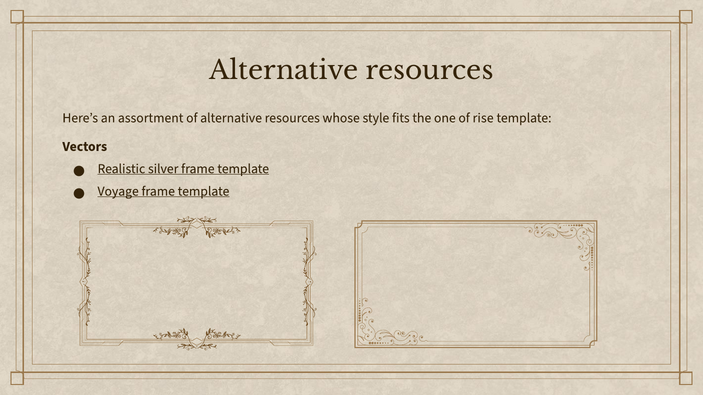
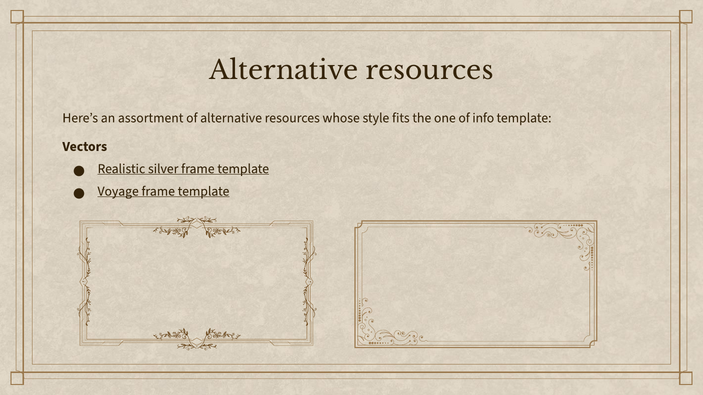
rise: rise -> info
